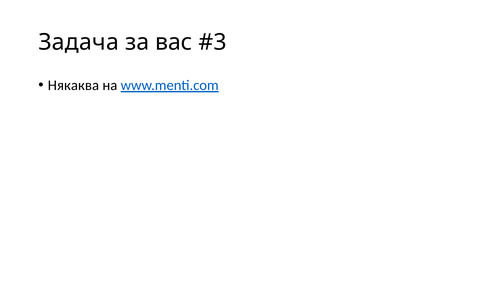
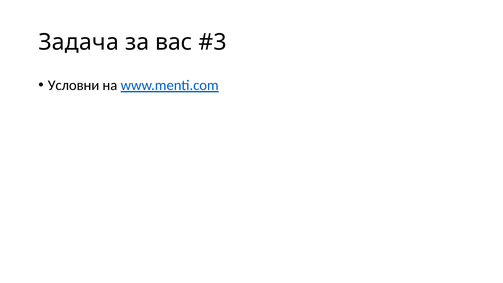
Някаква: Някаква -> Условни
